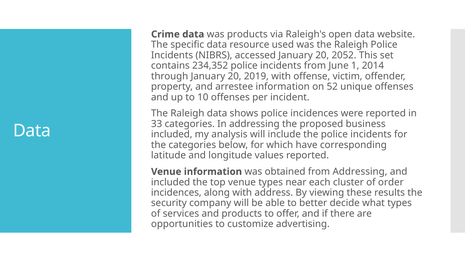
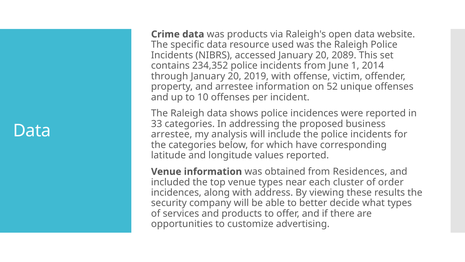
2052: 2052 -> 2089
included at (172, 134): included -> arrestee
from Addressing: Addressing -> Residences
